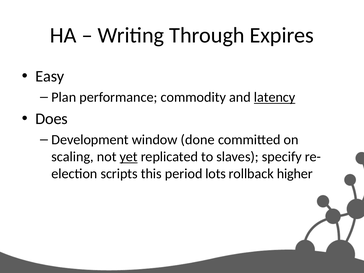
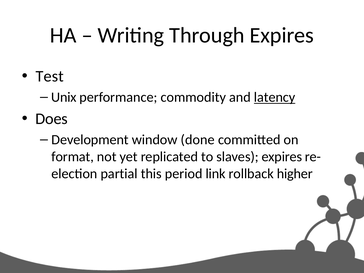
Easy: Easy -> Test
Plan: Plan -> Unix
scaling: scaling -> format
yet underline: present -> none
slaves specify: specify -> expires
scripts: scripts -> partial
lots: lots -> link
